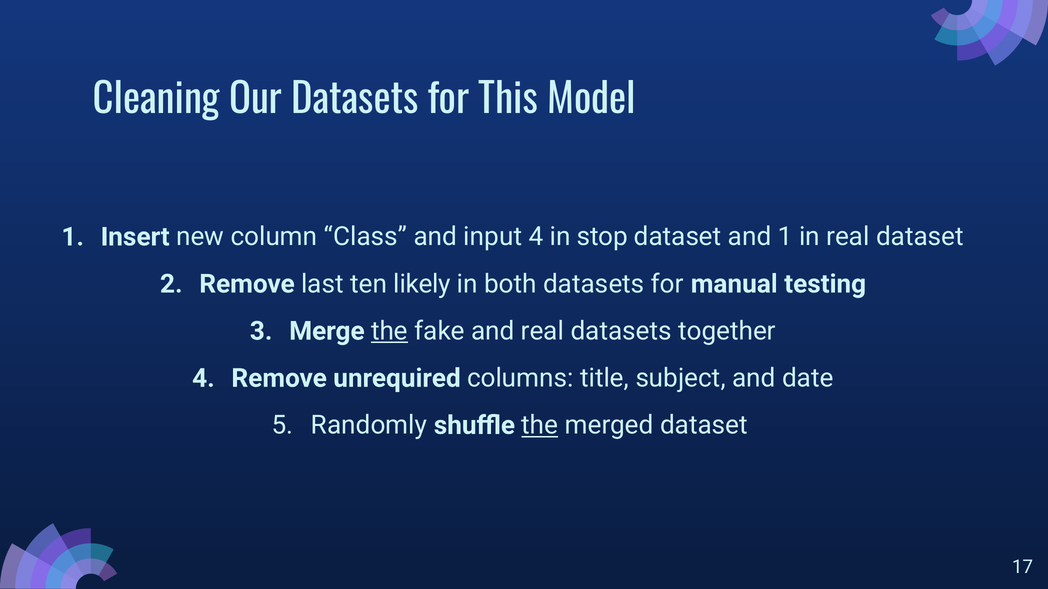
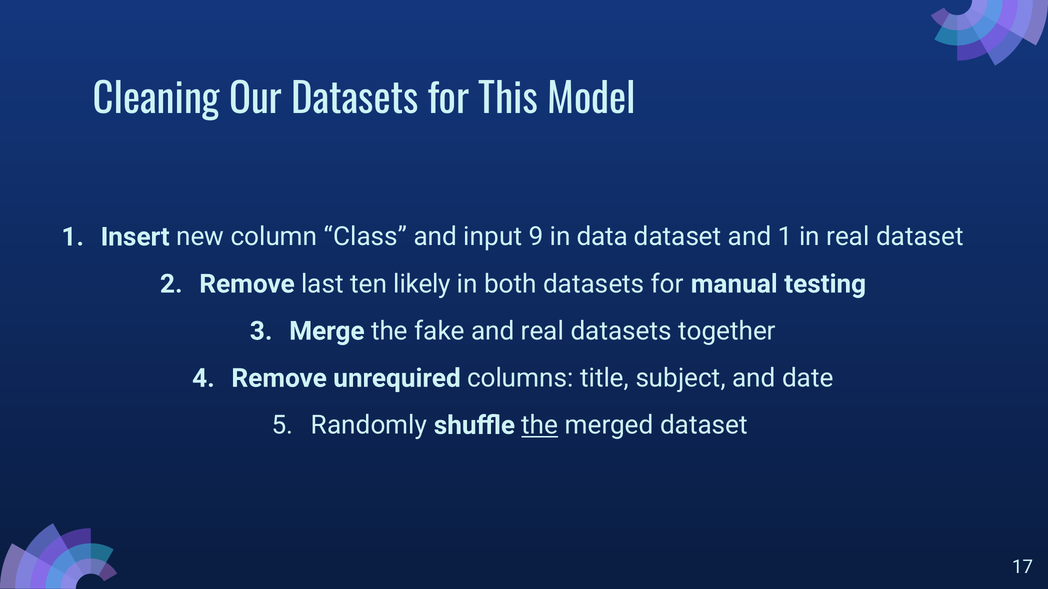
input 4: 4 -> 9
stop: stop -> data
the at (389, 331) underline: present -> none
